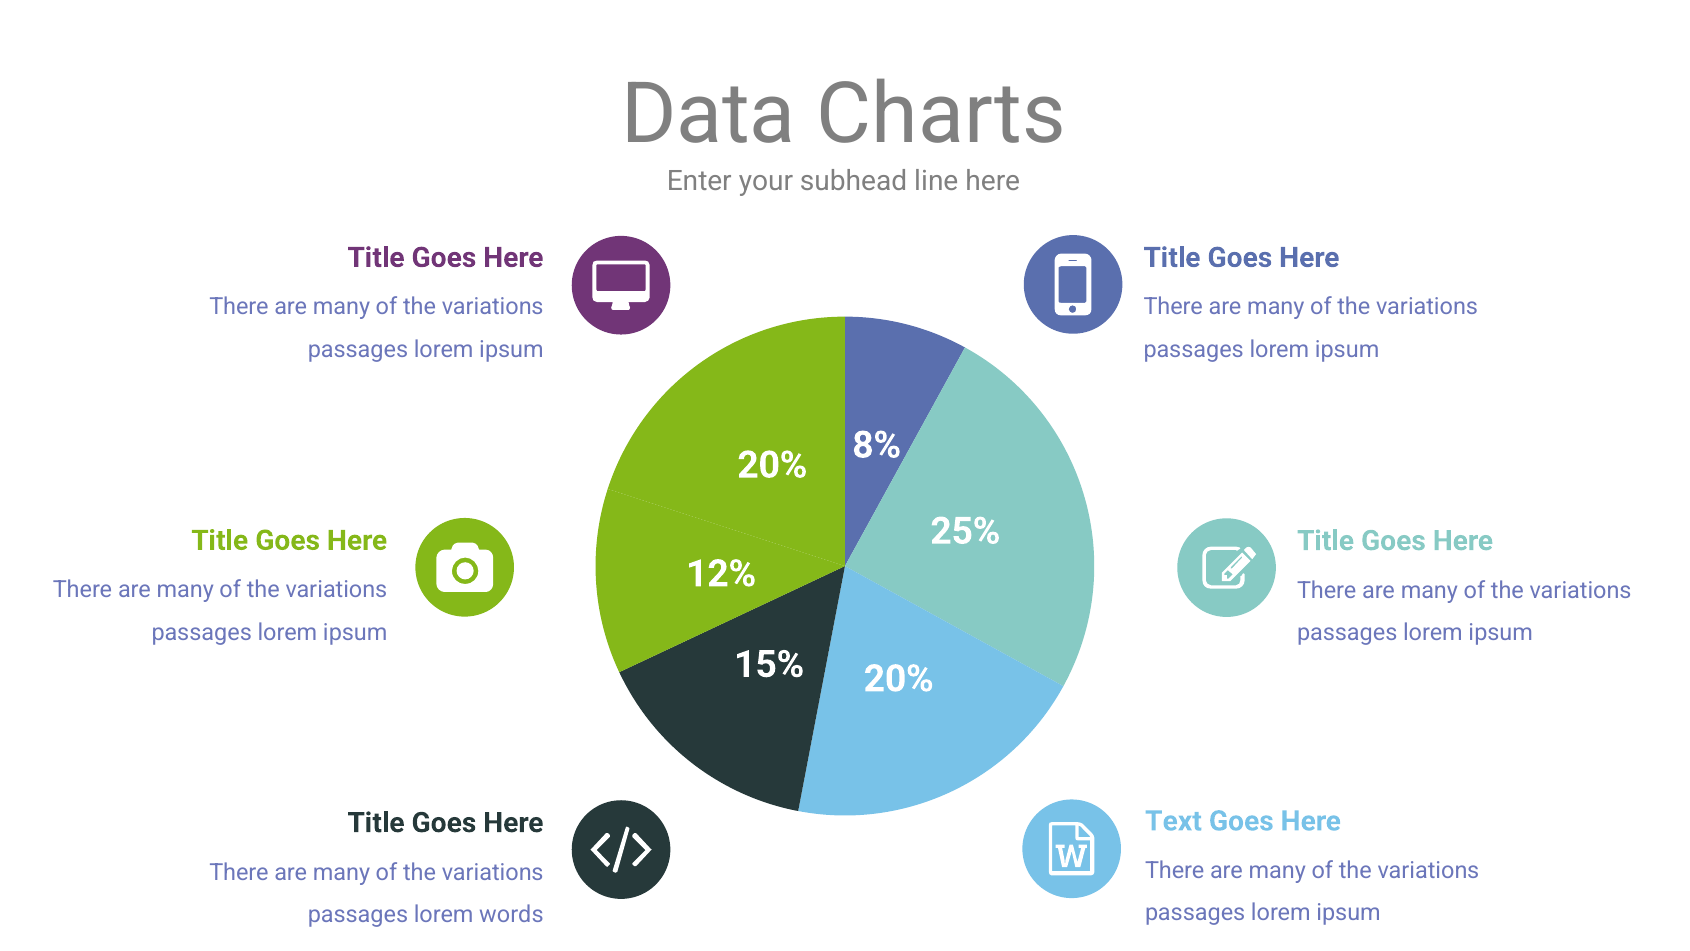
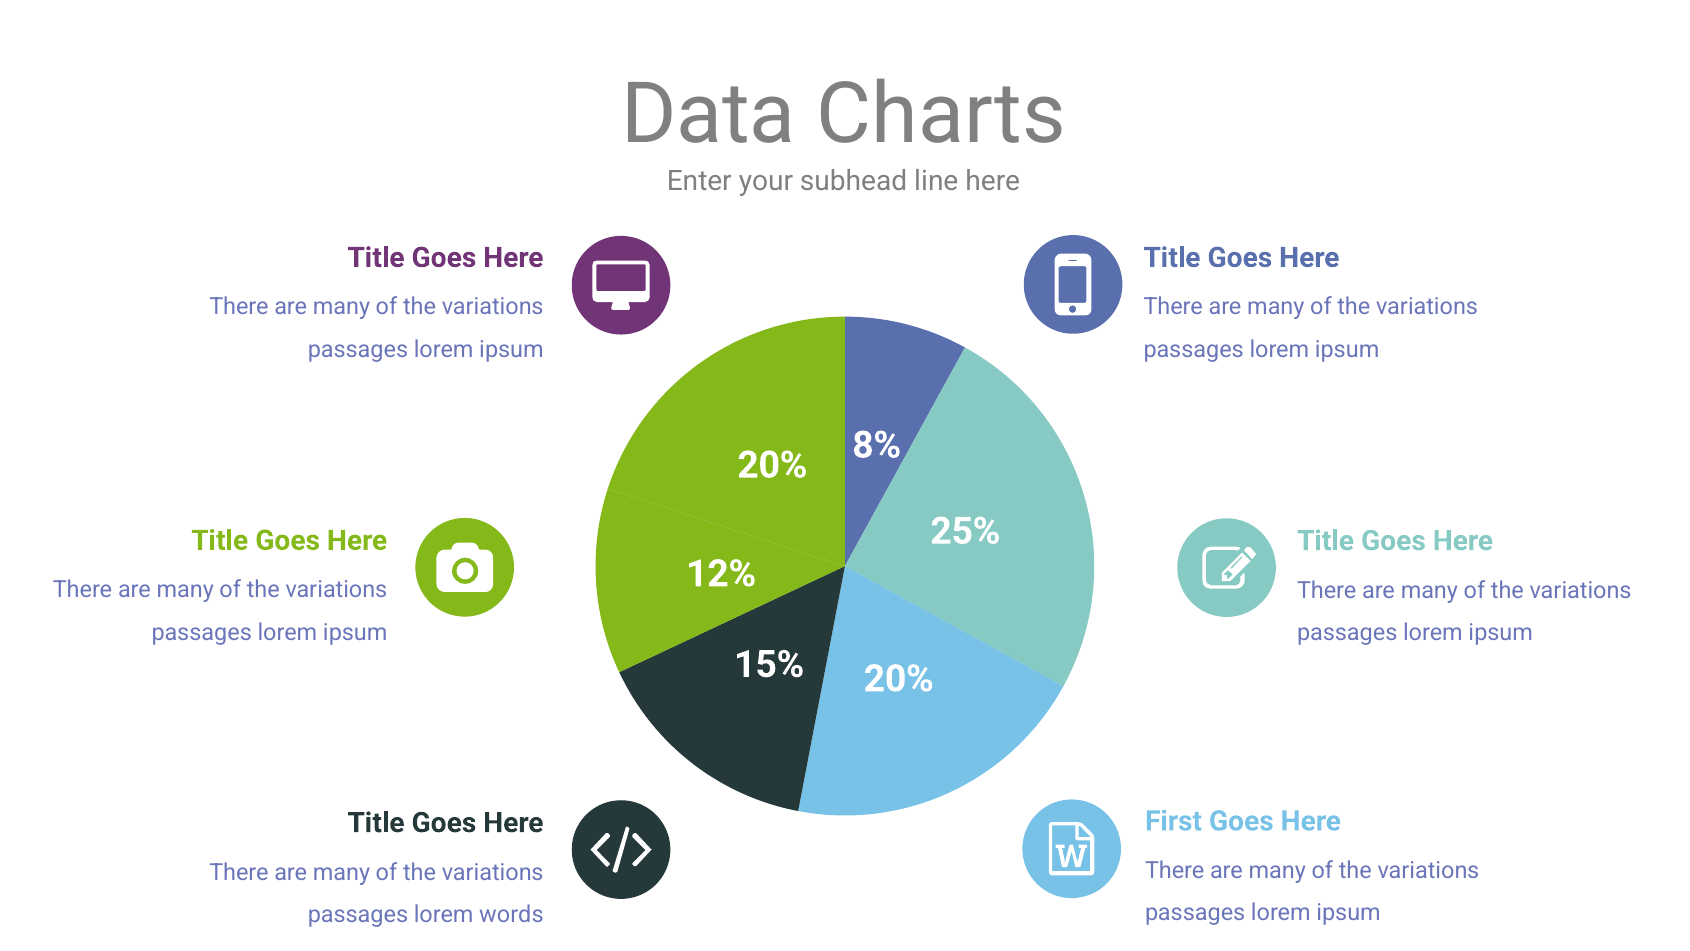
Text: Text -> First
